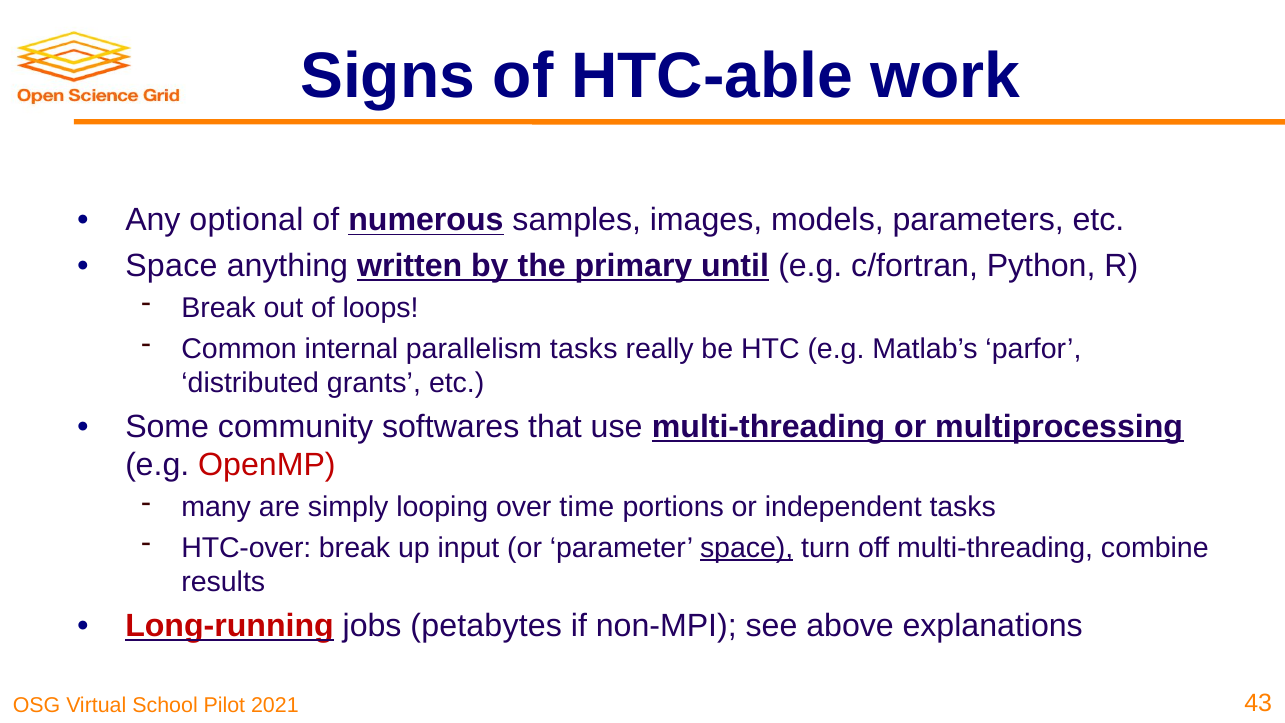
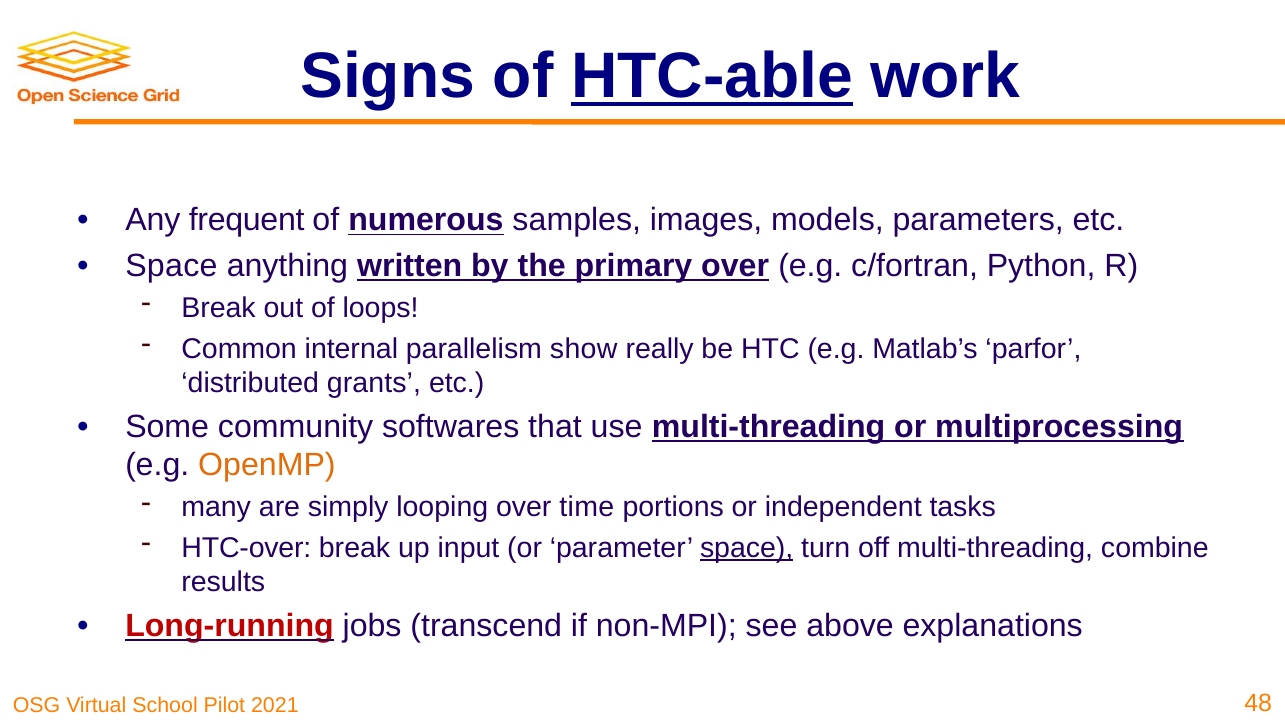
HTC-able underline: none -> present
optional: optional -> frequent
primary until: until -> over
parallelism tasks: tasks -> show
OpenMP colour: red -> orange
petabytes: petabytes -> transcend
43: 43 -> 48
